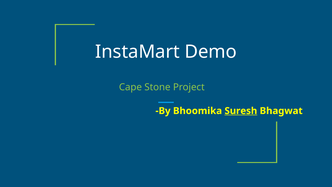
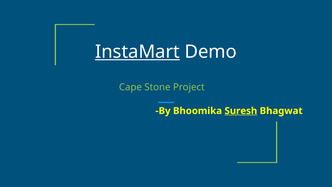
InstaMart underline: none -> present
